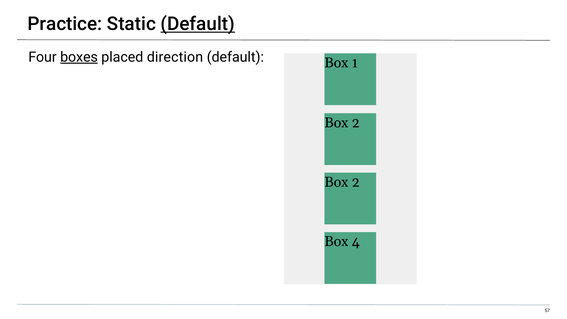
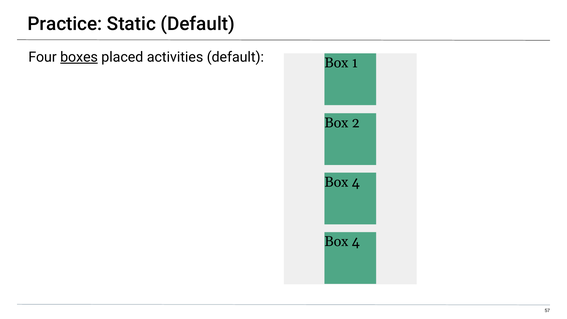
Default at (198, 24) underline: present -> none
direction: direction -> activities
2 at (356, 182): 2 -> 4
